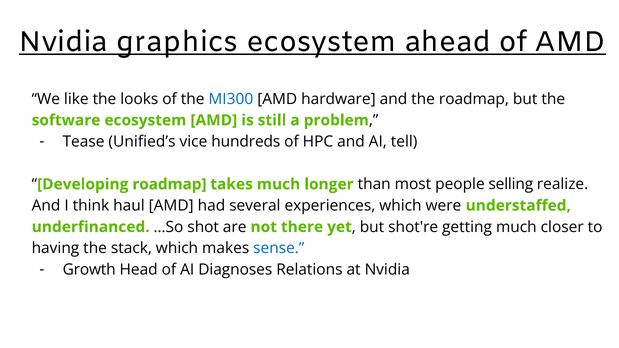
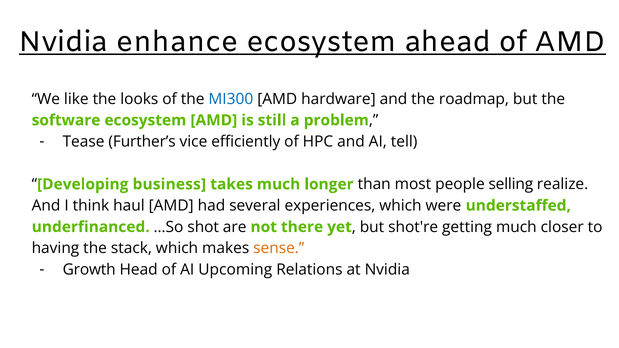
graphics: graphics -> enhance
Unified’s: Unified’s -> Further’s
hundreds: hundreds -> efficiently
Developing roadmap: roadmap -> business
sense colour: blue -> orange
Diagnoses: Diagnoses -> Upcoming
